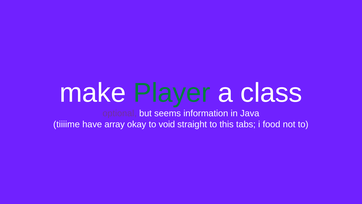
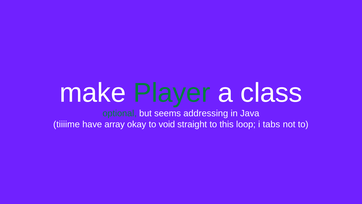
optional colour: purple -> green
information: information -> addressing
tabs: tabs -> loop
food: food -> tabs
